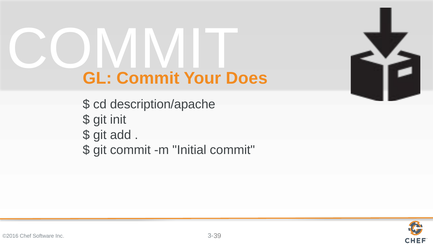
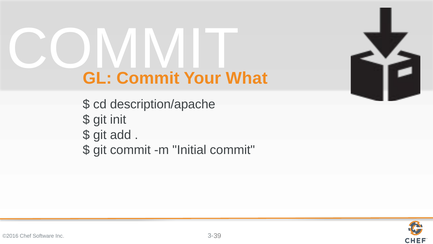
Does: Does -> What
